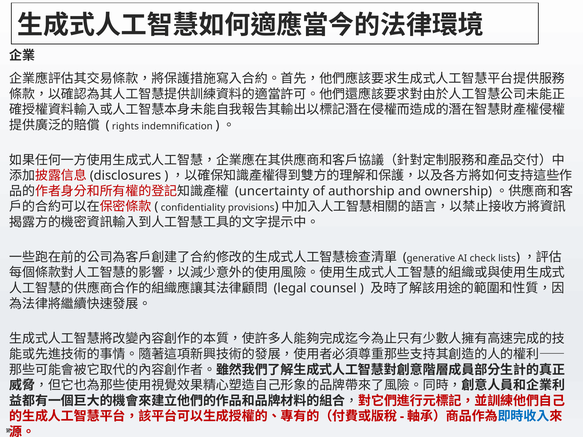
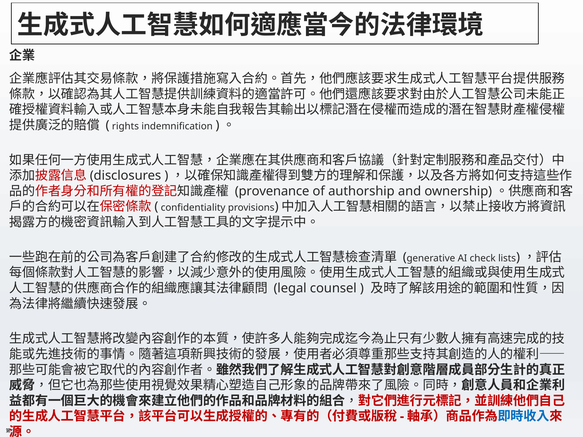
uncertainty: uncertainty -> provenance
